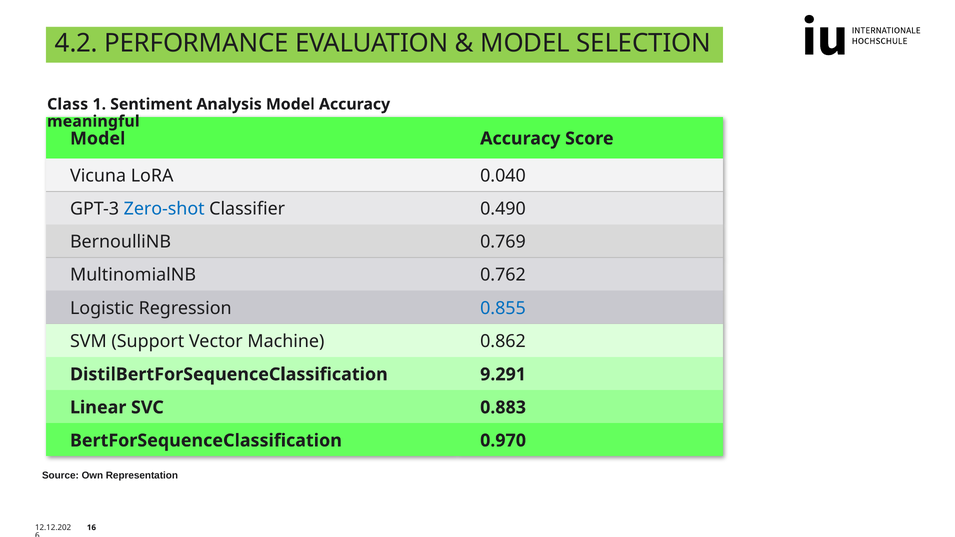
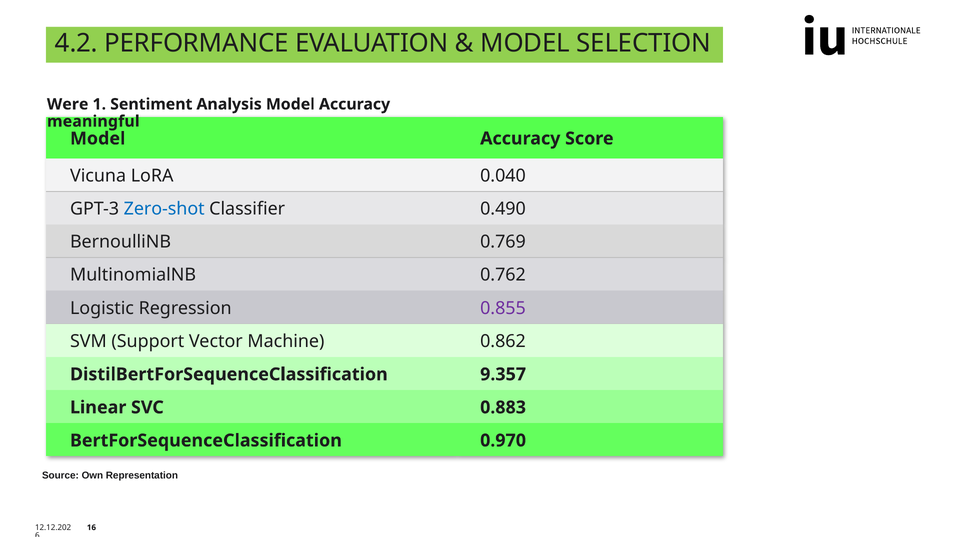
Class: Class -> Were
0.855 colour: blue -> purple
9.291: 9.291 -> 9.357
